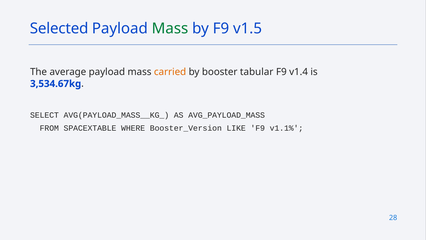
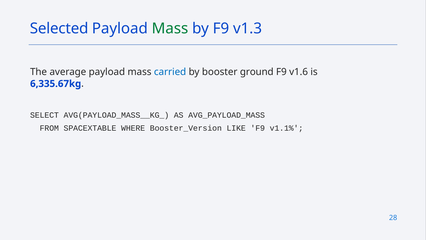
v1.5: v1.5 -> v1.3
carried colour: orange -> blue
tabular: tabular -> ground
v1.4: v1.4 -> v1.6
3,534.67kg: 3,534.67kg -> 6,335.67kg
